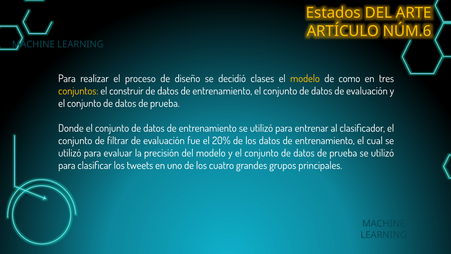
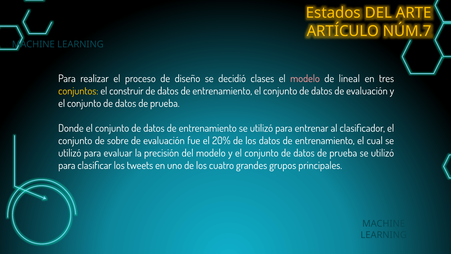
NÚM.6: NÚM.6 -> NÚM.7
modelo at (305, 79) colour: yellow -> pink
como: como -> lineal
filtrar: filtrar -> sobre
